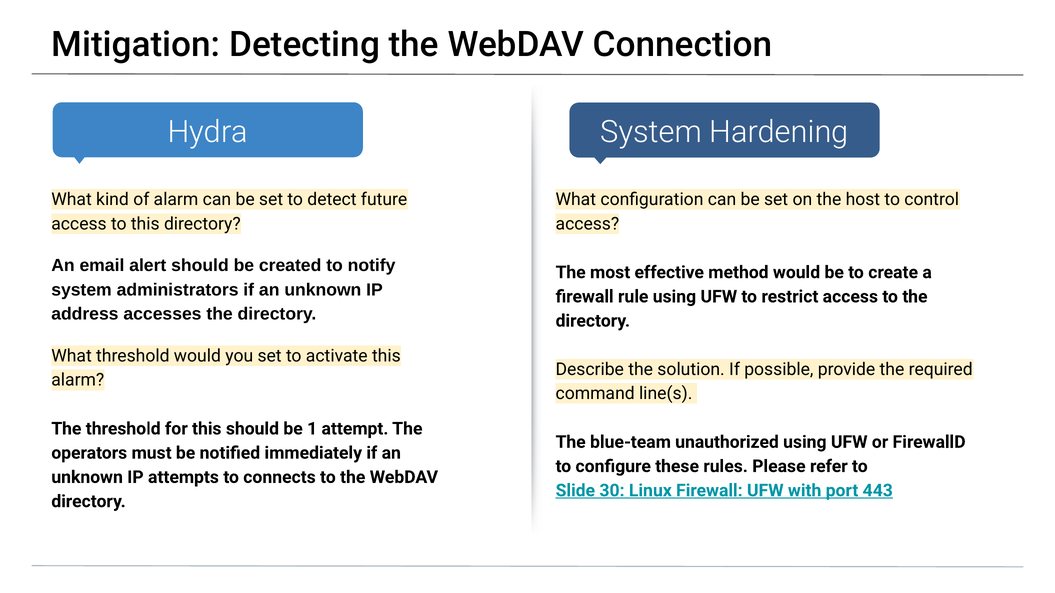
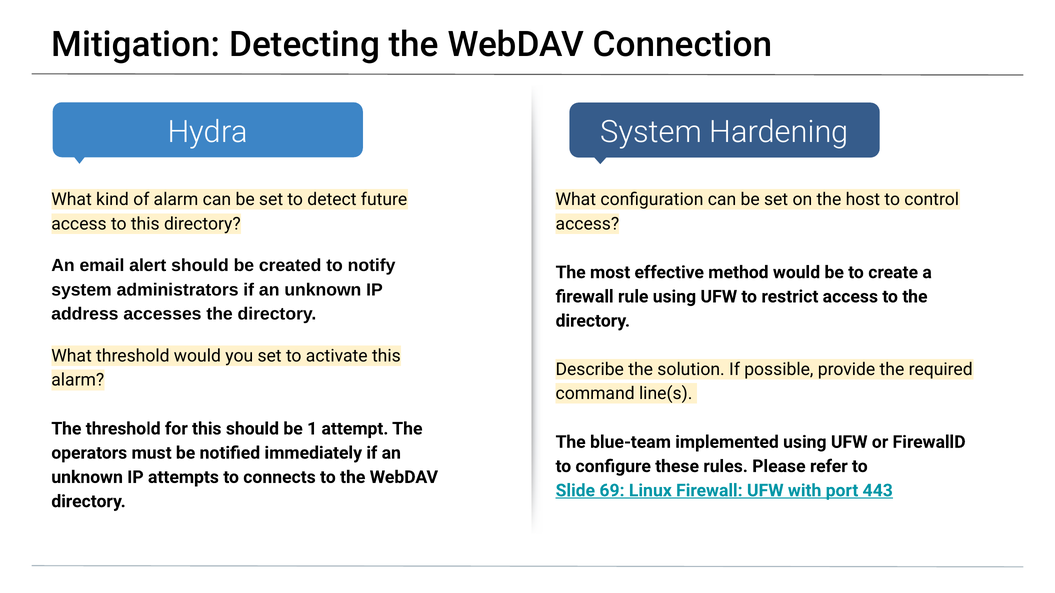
unauthorized: unauthorized -> implemented
30: 30 -> 69
